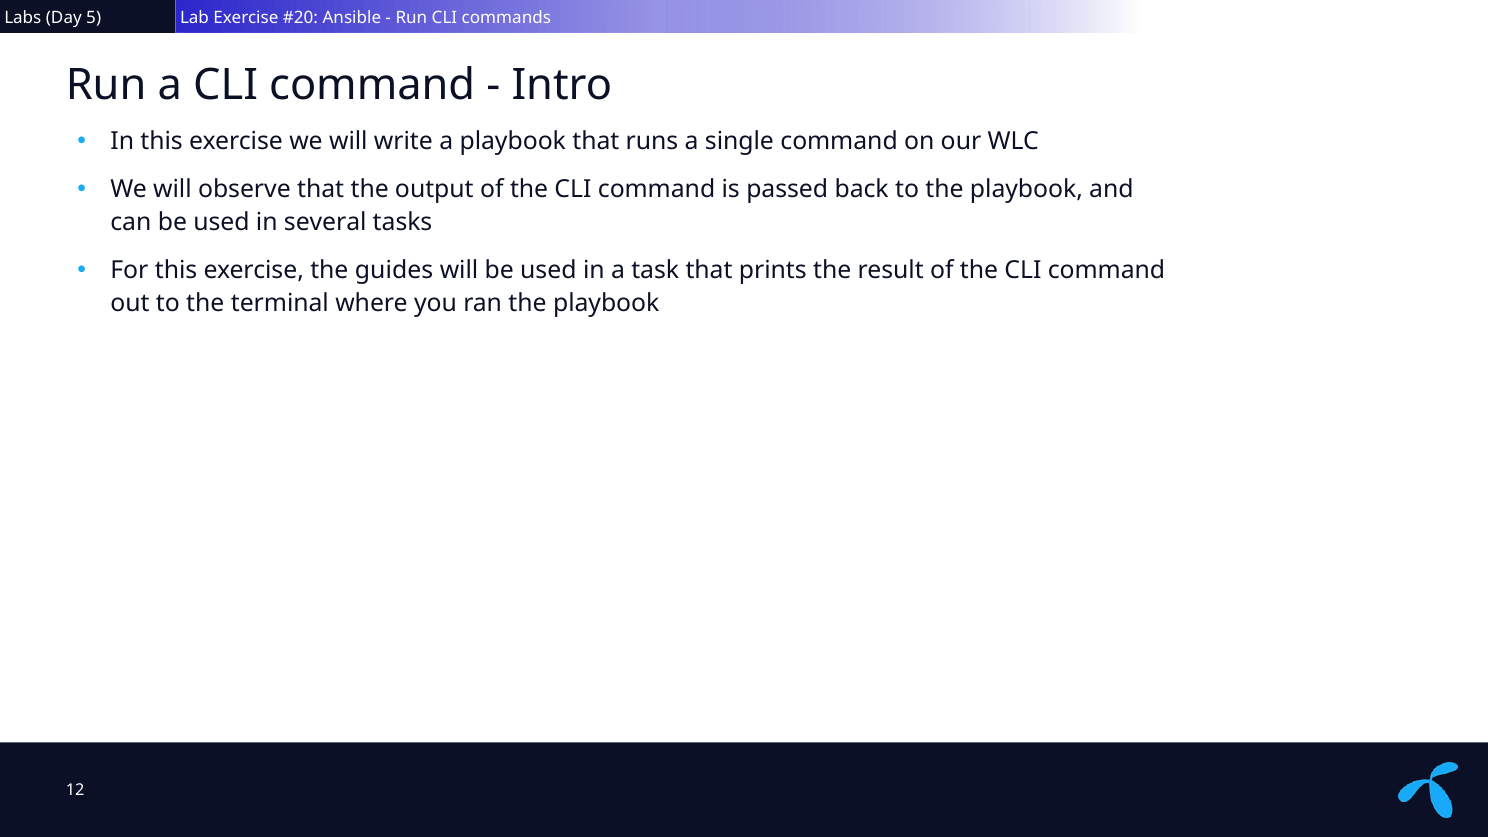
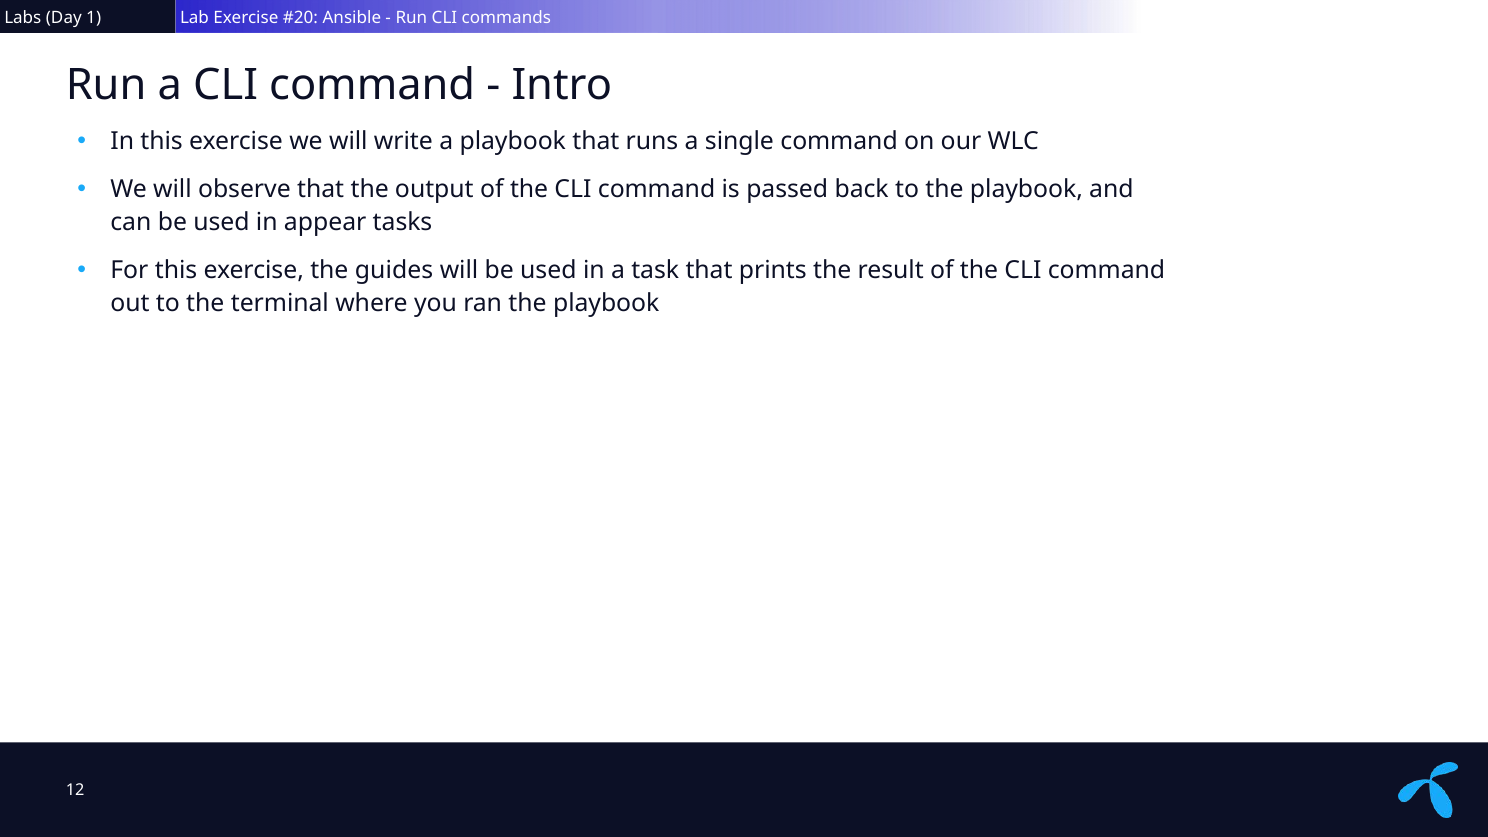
5: 5 -> 1
several: several -> appear
